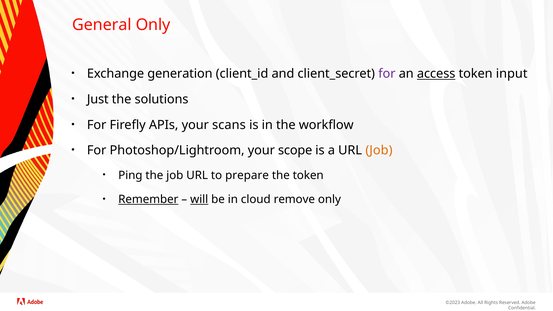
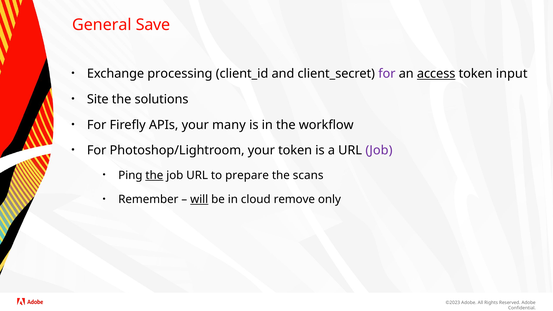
General Only: Only -> Save
generation: generation -> processing
Just: Just -> Site
scans: scans -> many
your scope: scope -> token
Job at (379, 150) colour: orange -> purple
the at (154, 175) underline: none -> present
the token: token -> scans
Remember underline: present -> none
